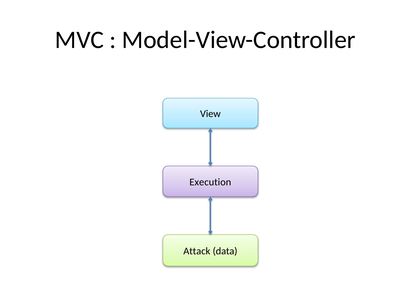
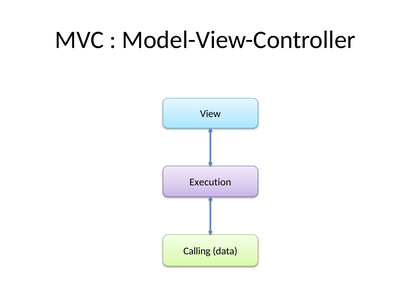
Attack: Attack -> Calling
